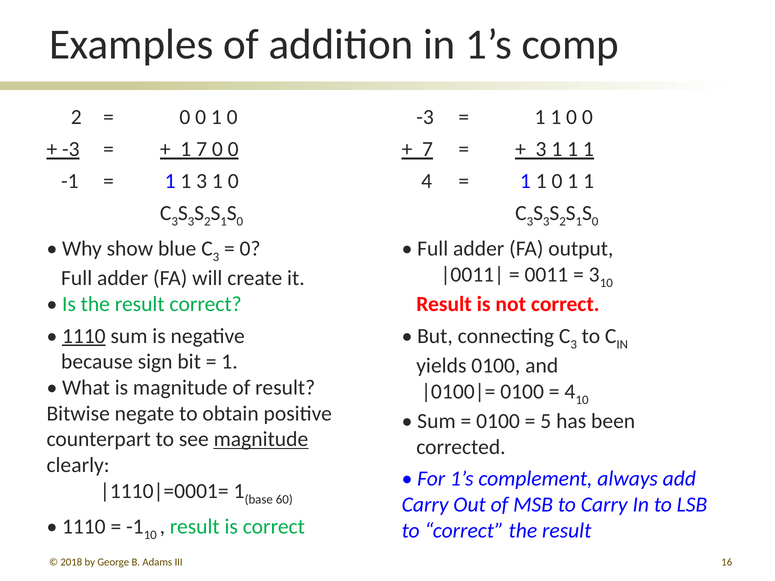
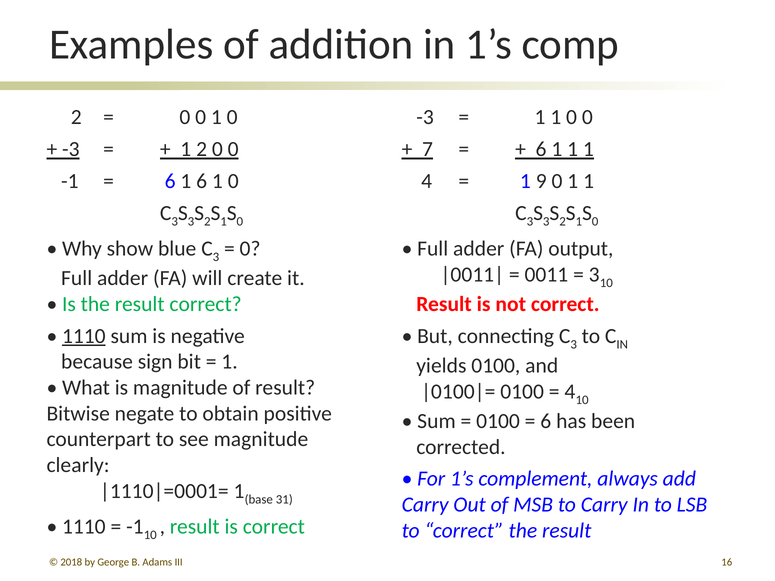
1 7: 7 -> 2
3 at (541, 149): 3 -> 6
1 at (170, 181): 1 -> 6
1 3: 3 -> 6
1 at (541, 181): 1 -> 9
5 at (546, 421): 5 -> 6
magnitude at (261, 439) underline: present -> none
60: 60 -> 31
